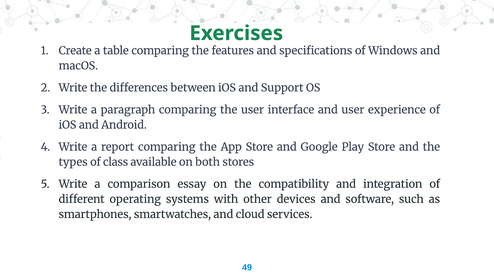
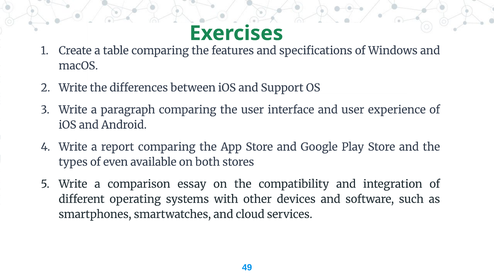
class: class -> even
